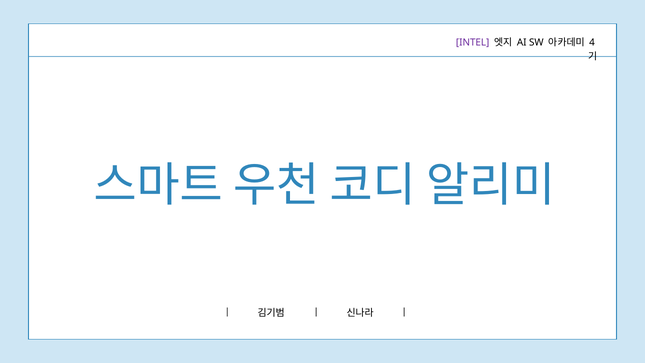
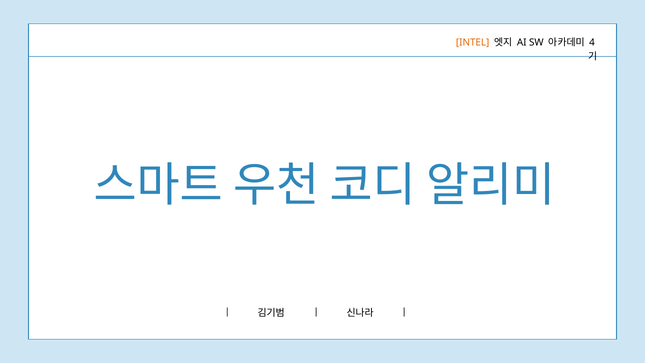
INTEL colour: purple -> orange
